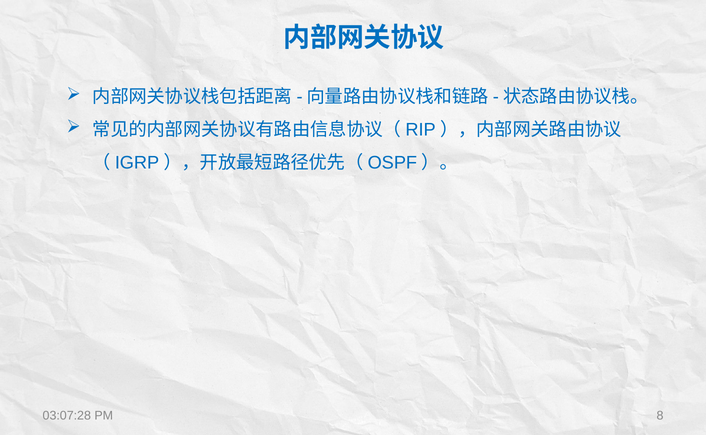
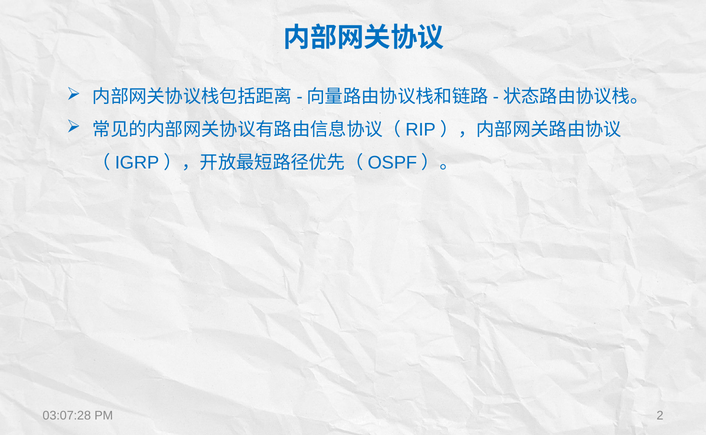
8: 8 -> 2
